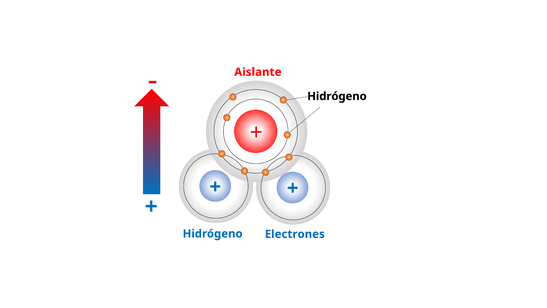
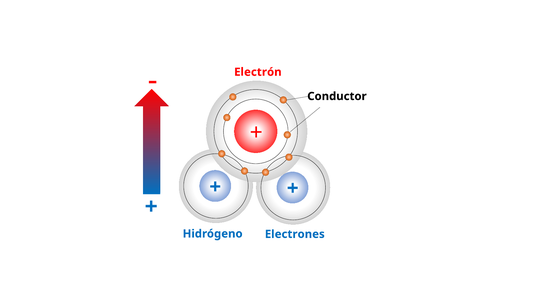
Aislante: Aislante -> Electrón
Hidrógeno at (337, 96): Hidrógeno -> Conductor
